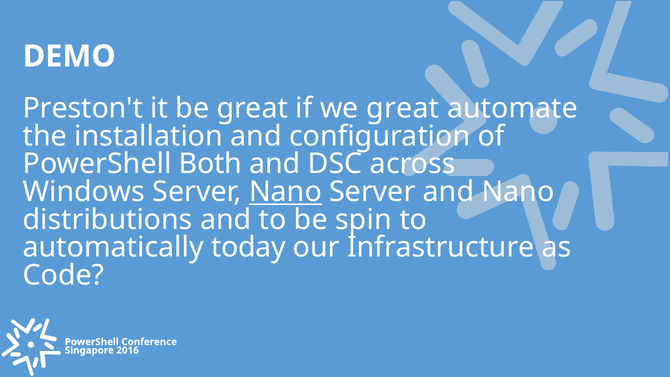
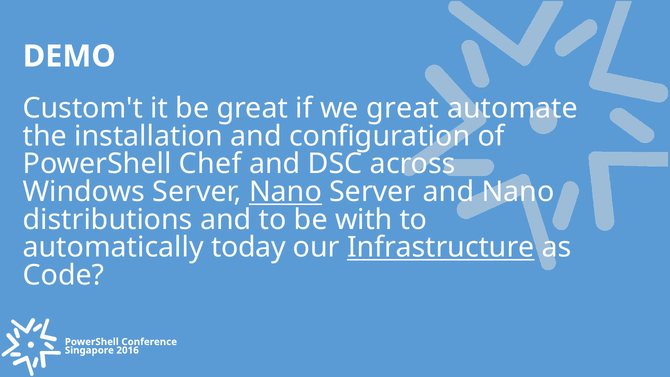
Preston't: Preston't -> Custom't
Both: Both -> Chef
spin: spin -> with
Infrastructure underline: none -> present
